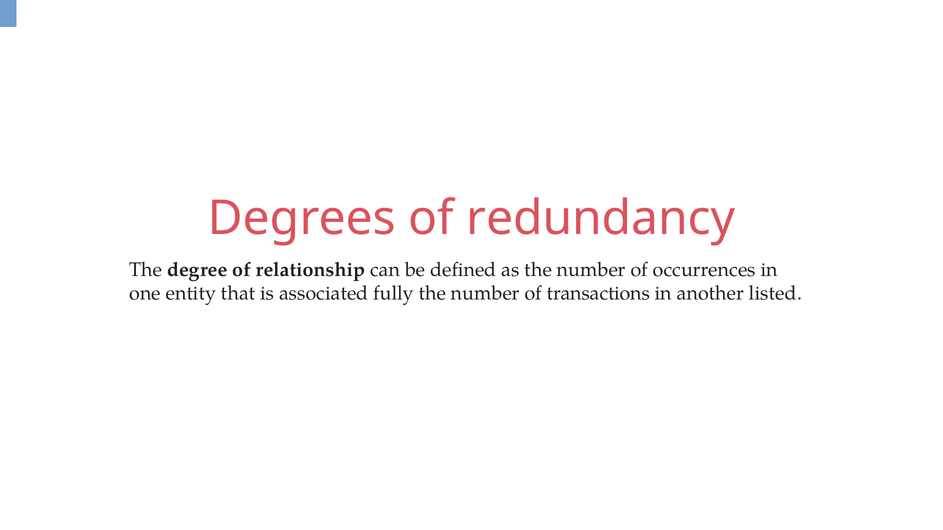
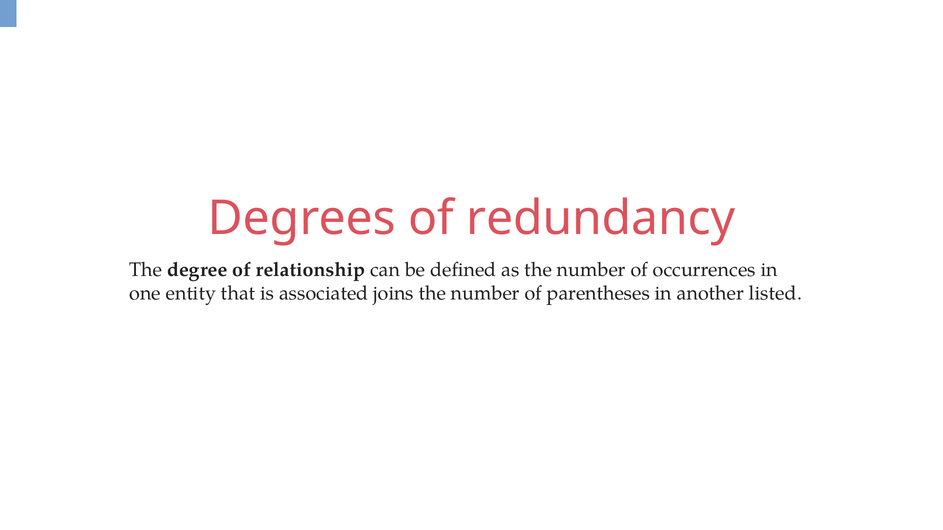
fully: fully -> joins
transactions: transactions -> parentheses
